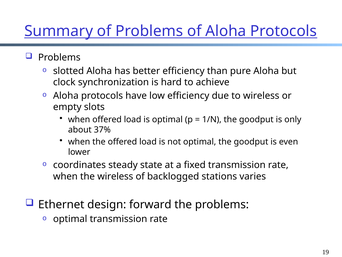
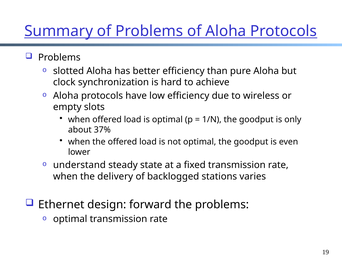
coordinates: coordinates -> understand
the wireless: wireless -> delivery
